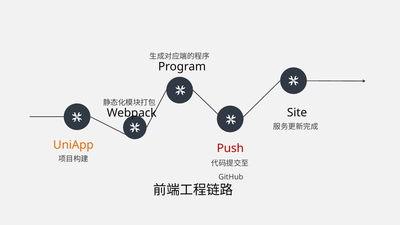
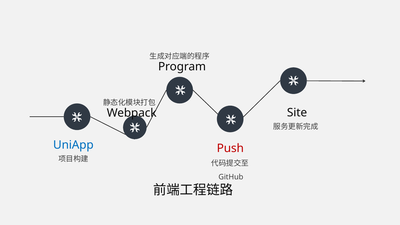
UniApp colour: orange -> blue
